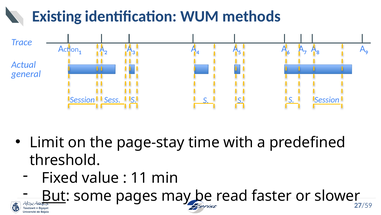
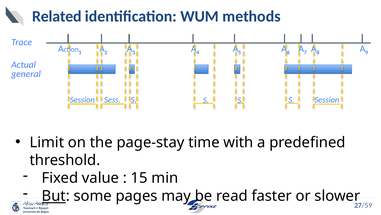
Existing: Existing -> Related
11: 11 -> 15
